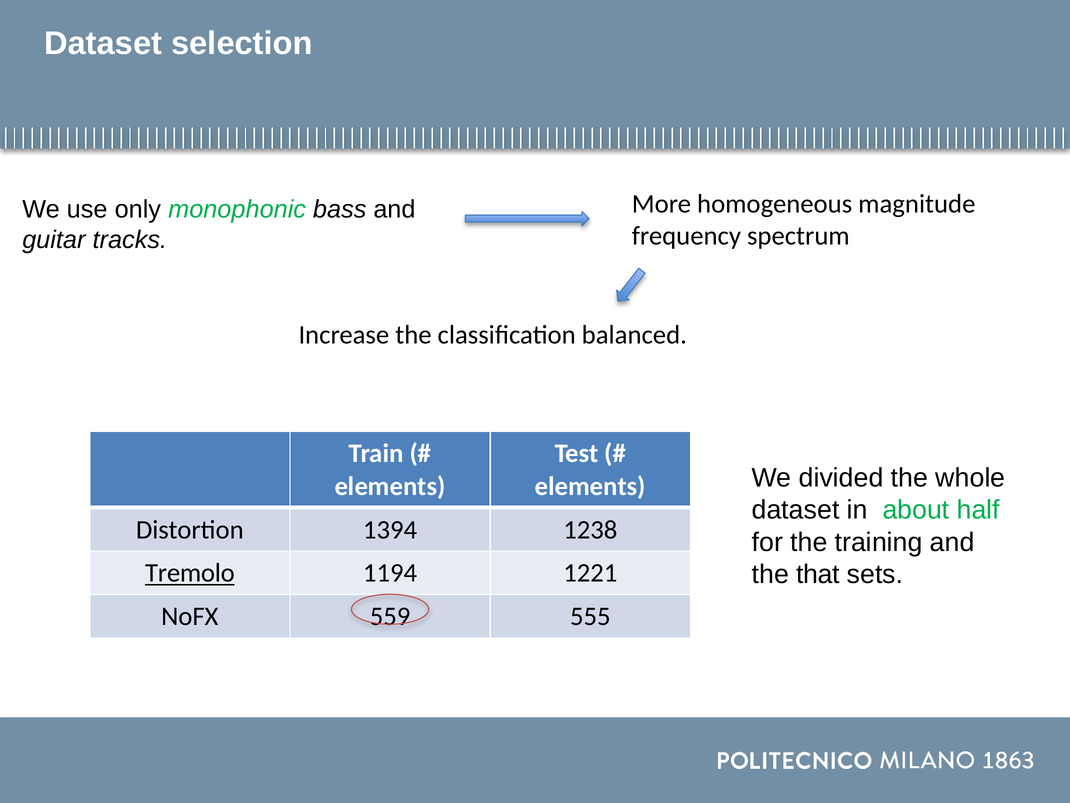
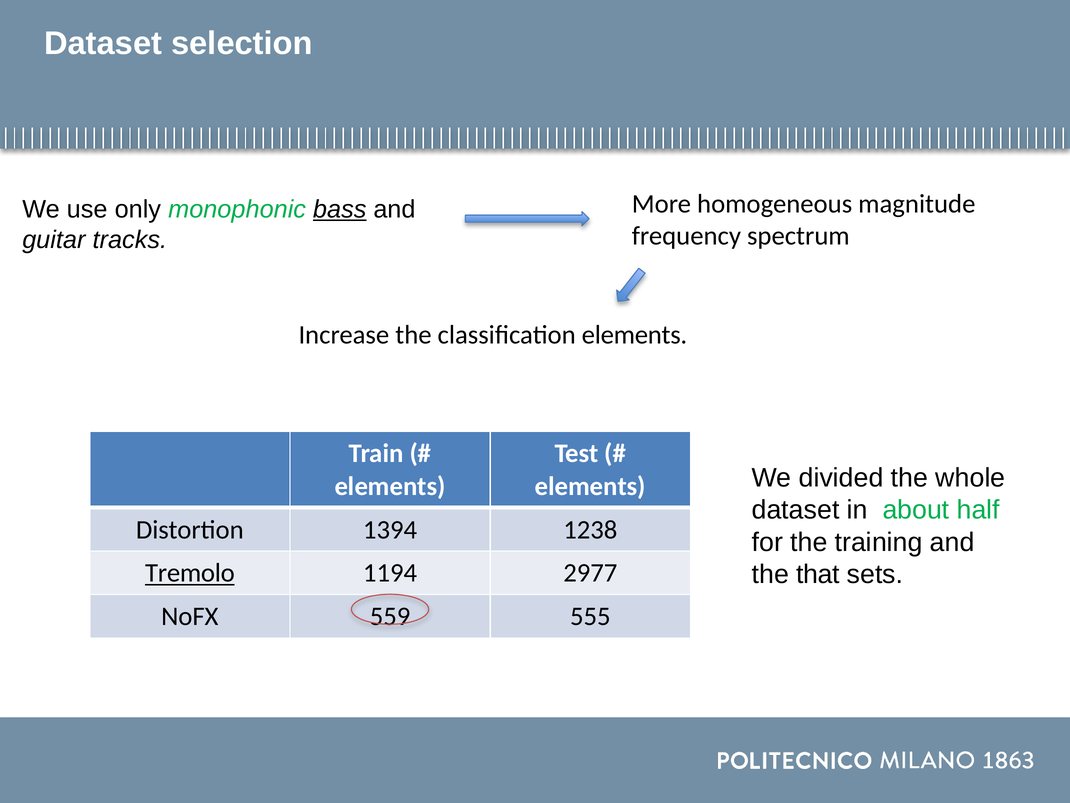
bass underline: none -> present
classification balanced: balanced -> elements
1221: 1221 -> 2977
